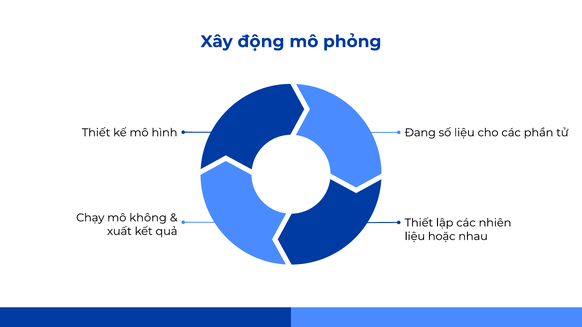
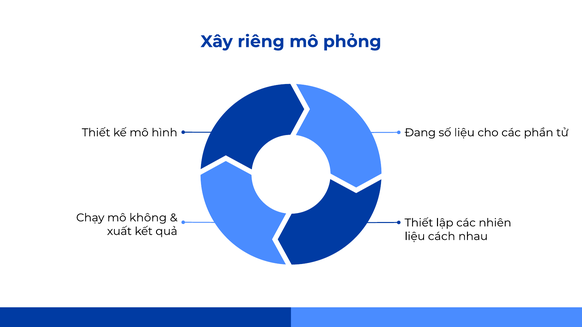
động: động -> riêng
hoặc: hoặc -> cách
